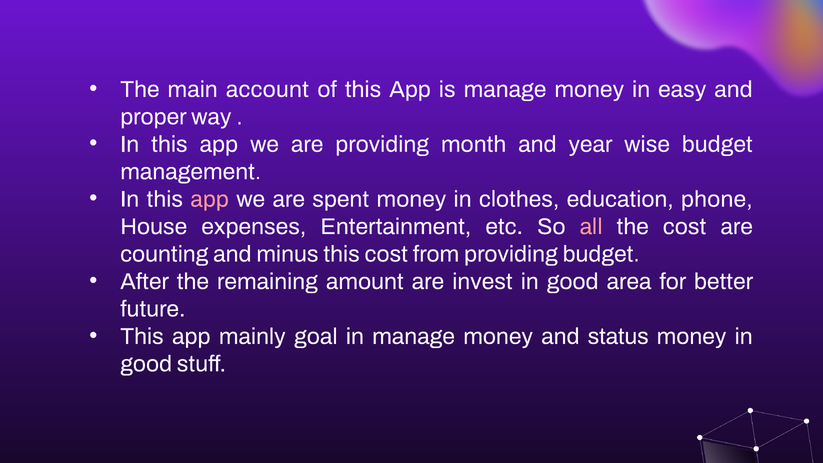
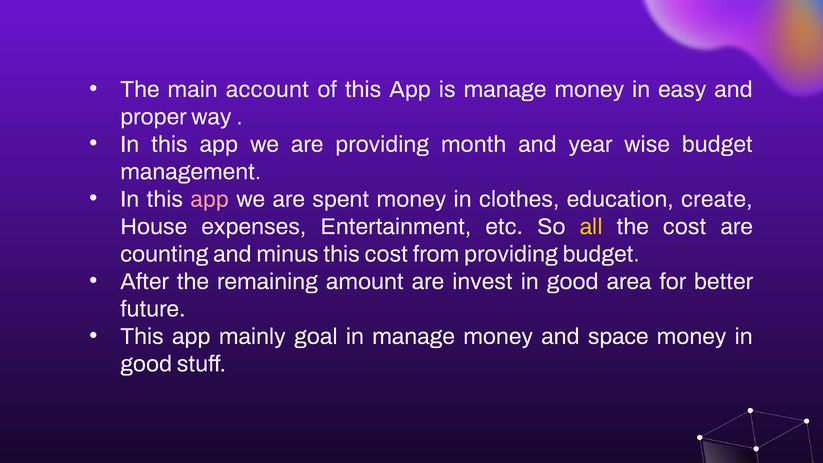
phone: phone -> create
all colour: pink -> yellow
status: status -> space
